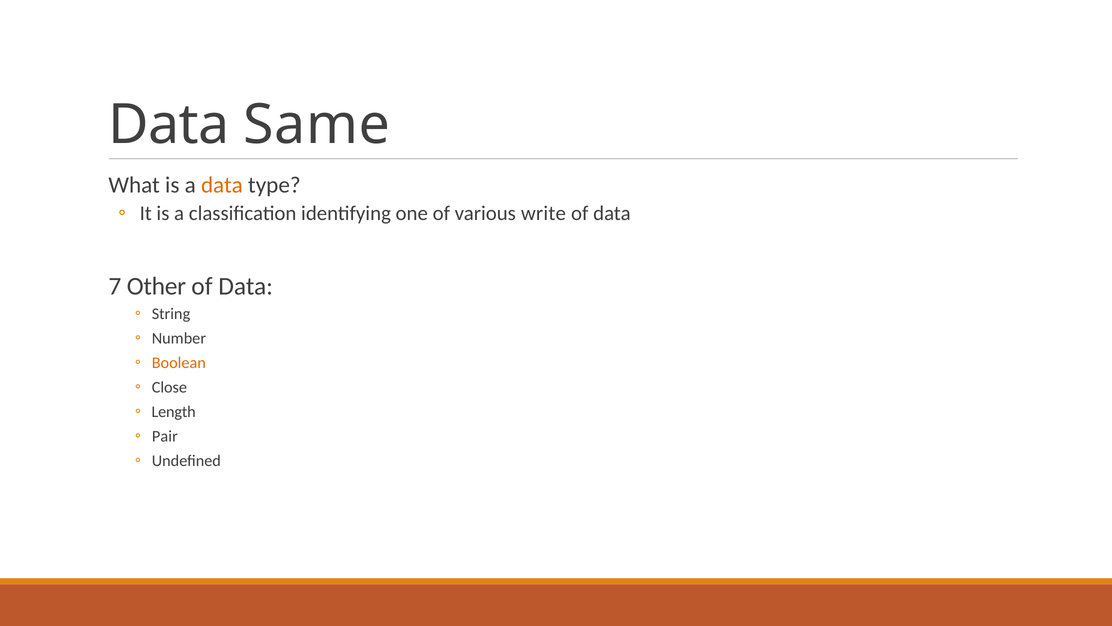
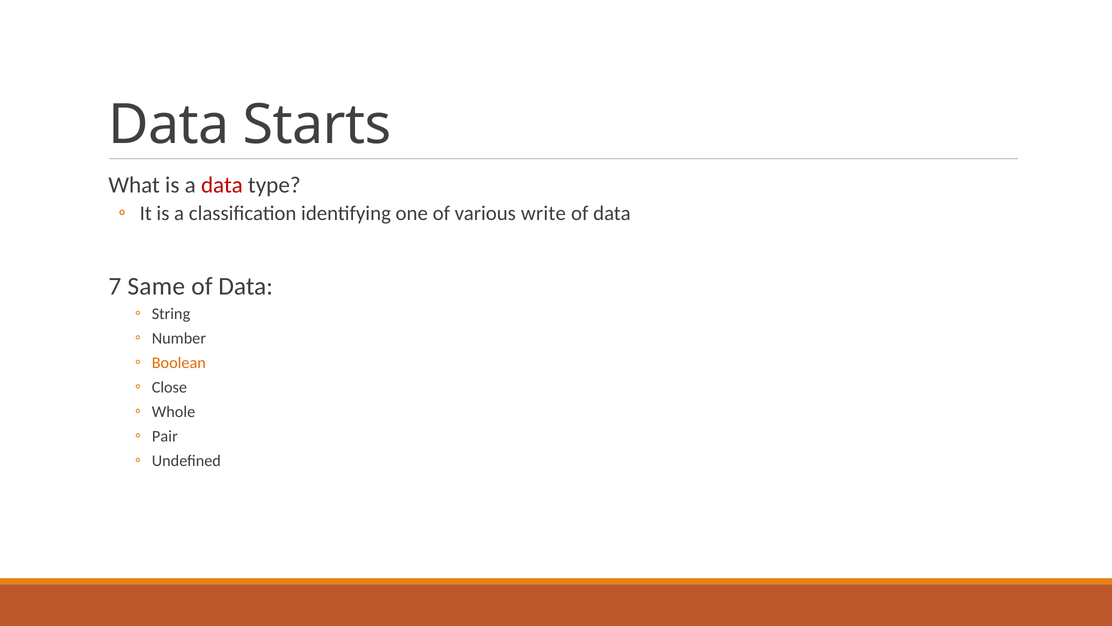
Same: Same -> Starts
data at (222, 185) colour: orange -> red
Other: Other -> Same
Length: Length -> Whole
